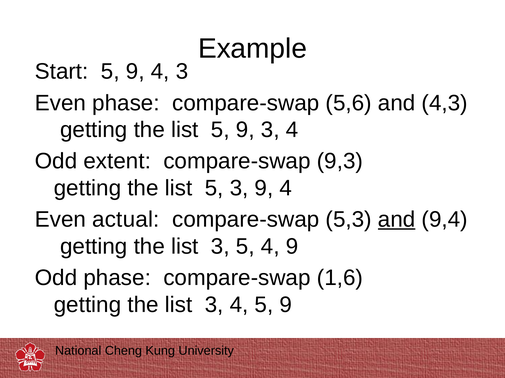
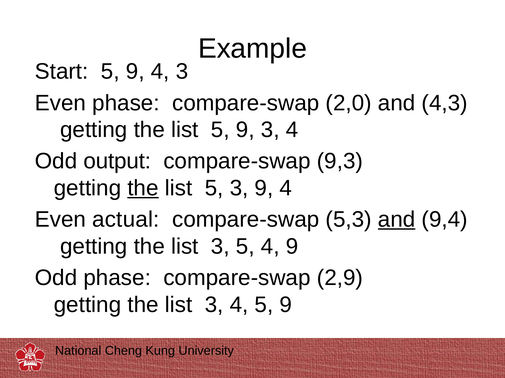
5,6: 5,6 -> 2,0
extent: extent -> output
the at (143, 188) underline: none -> present
1,6: 1,6 -> 2,9
